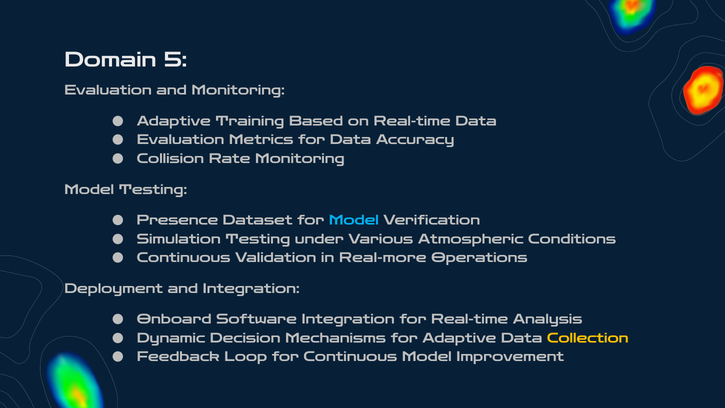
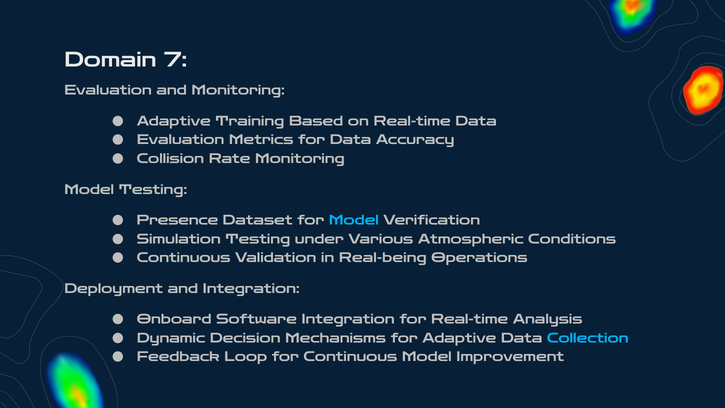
5: 5 -> 7
Real-more: Real-more -> Real-being
Collection colour: yellow -> light blue
